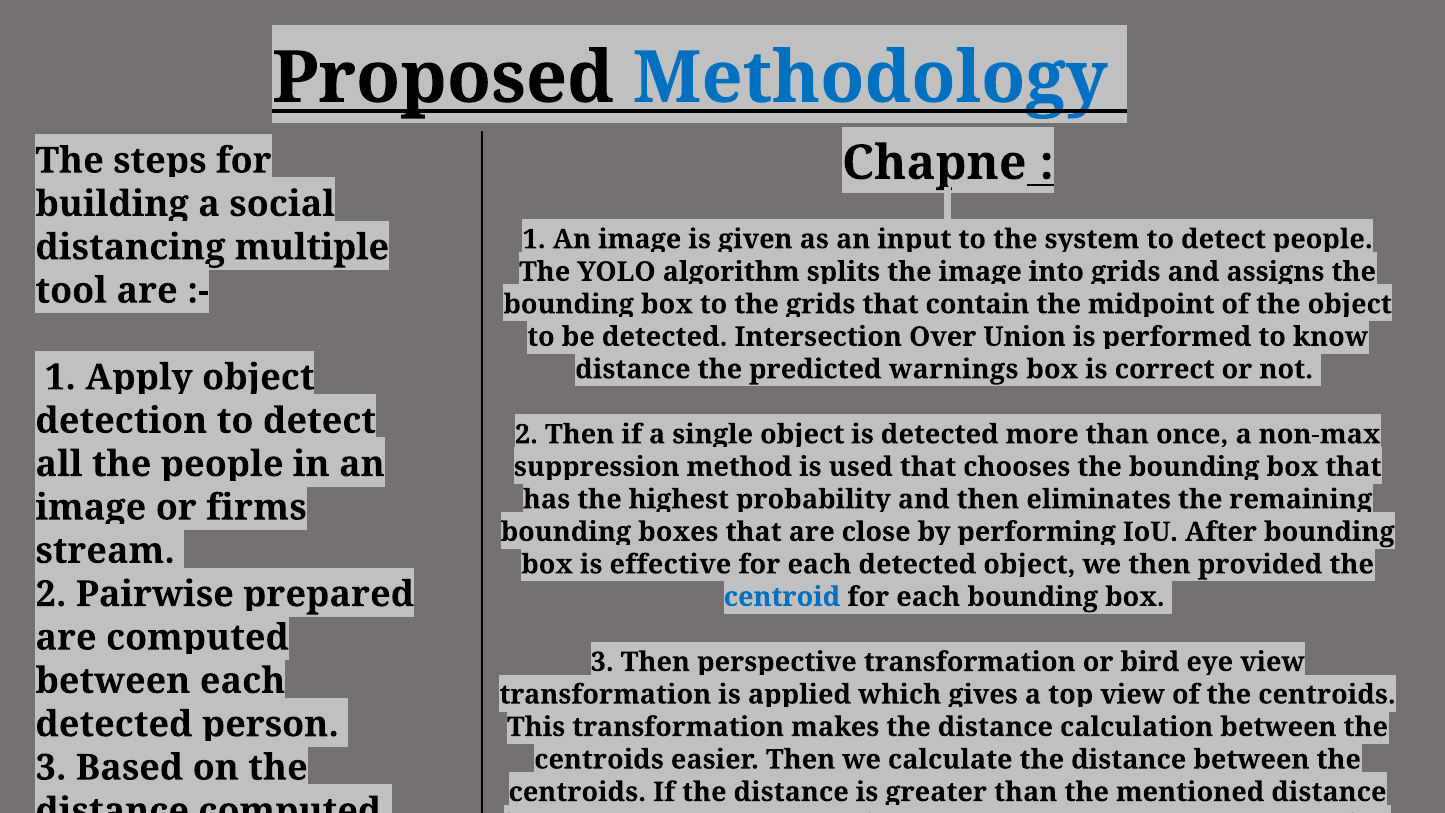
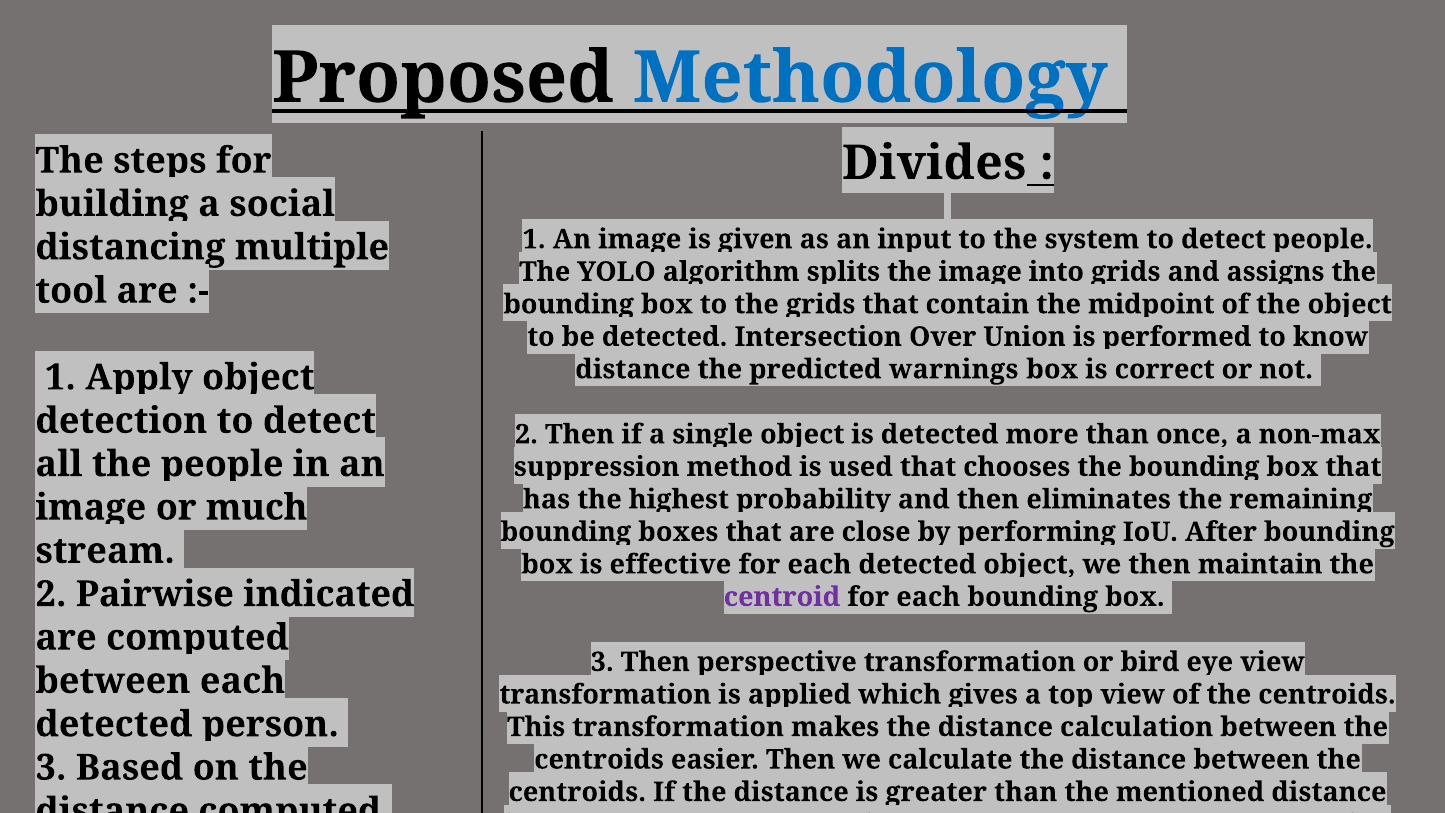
Chapne: Chapne -> Divides
firms: firms -> much
provided: provided -> maintain
prepared: prepared -> indicated
centroid colour: blue -> purple
